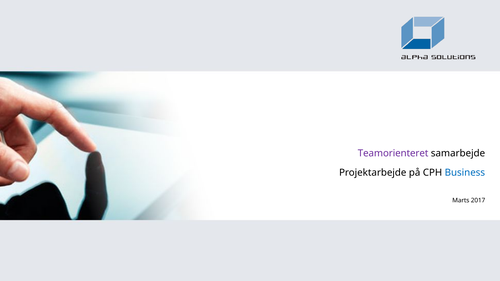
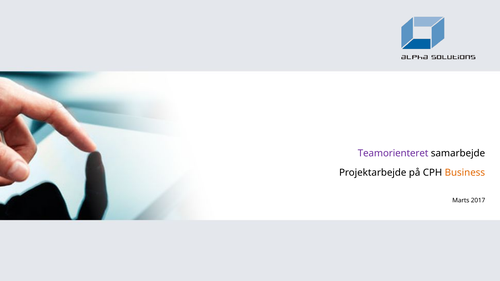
Business colour: blue -> orange
